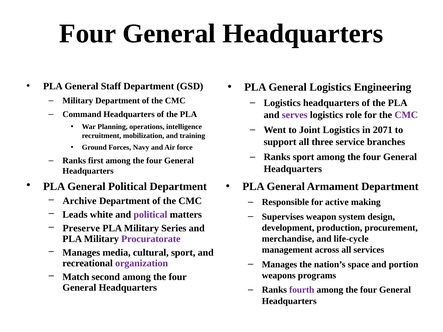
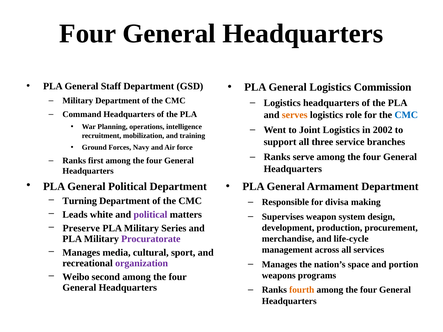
Engineering: Engineering -> Commission
serves colour: purple -> orange
CMC at (406, 115) colour: purple -> blue
2071: 2071 -> 2002
Ranks sport: sport -> serve
Archive: Archive -> Turning
active: active -> divisa
Match: Match -> Weibo
fourth colour: purple -> orange
